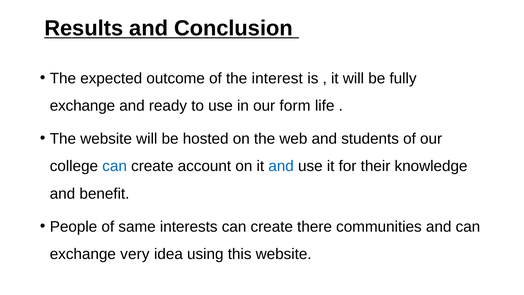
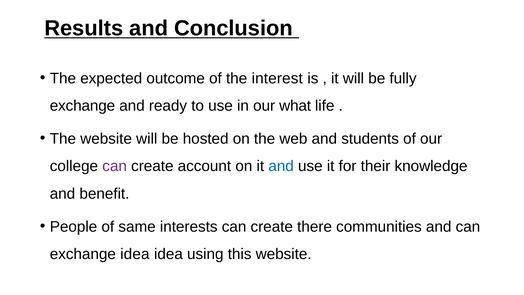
form: form -> what
can at (115, 166) colour: blue -> purple
exchange very: very -> idea
